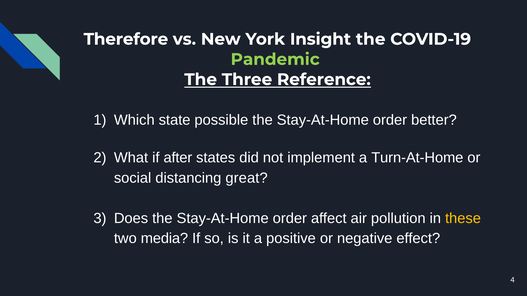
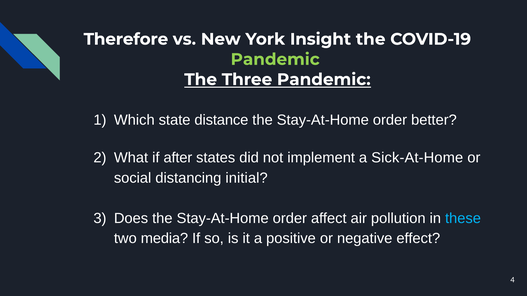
Three Reference: Reference -> Pandemic
possible: possible -> distance
Turn-At-Home: Turn-At-Home -> Sick-At-Home
great: great -> initial
these colour: yellow -> light blue
